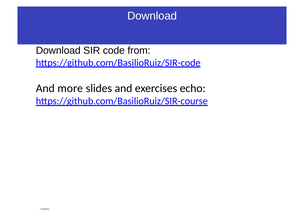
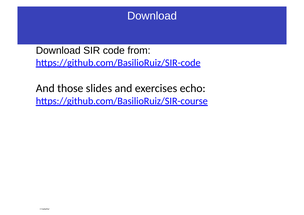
more: more -> those
